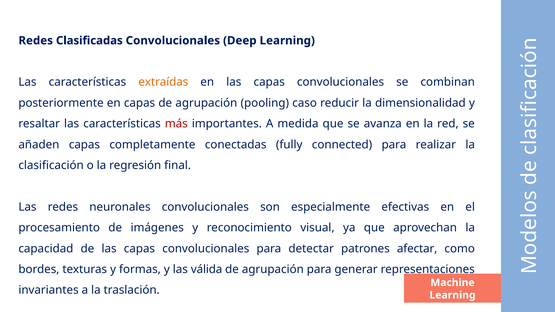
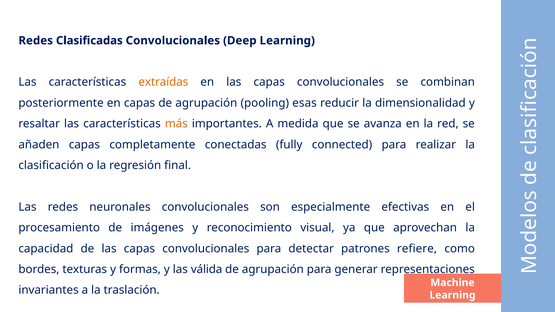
caso: caso -> esas
más colour: red -> orange
afectar: afectar -> refiere
